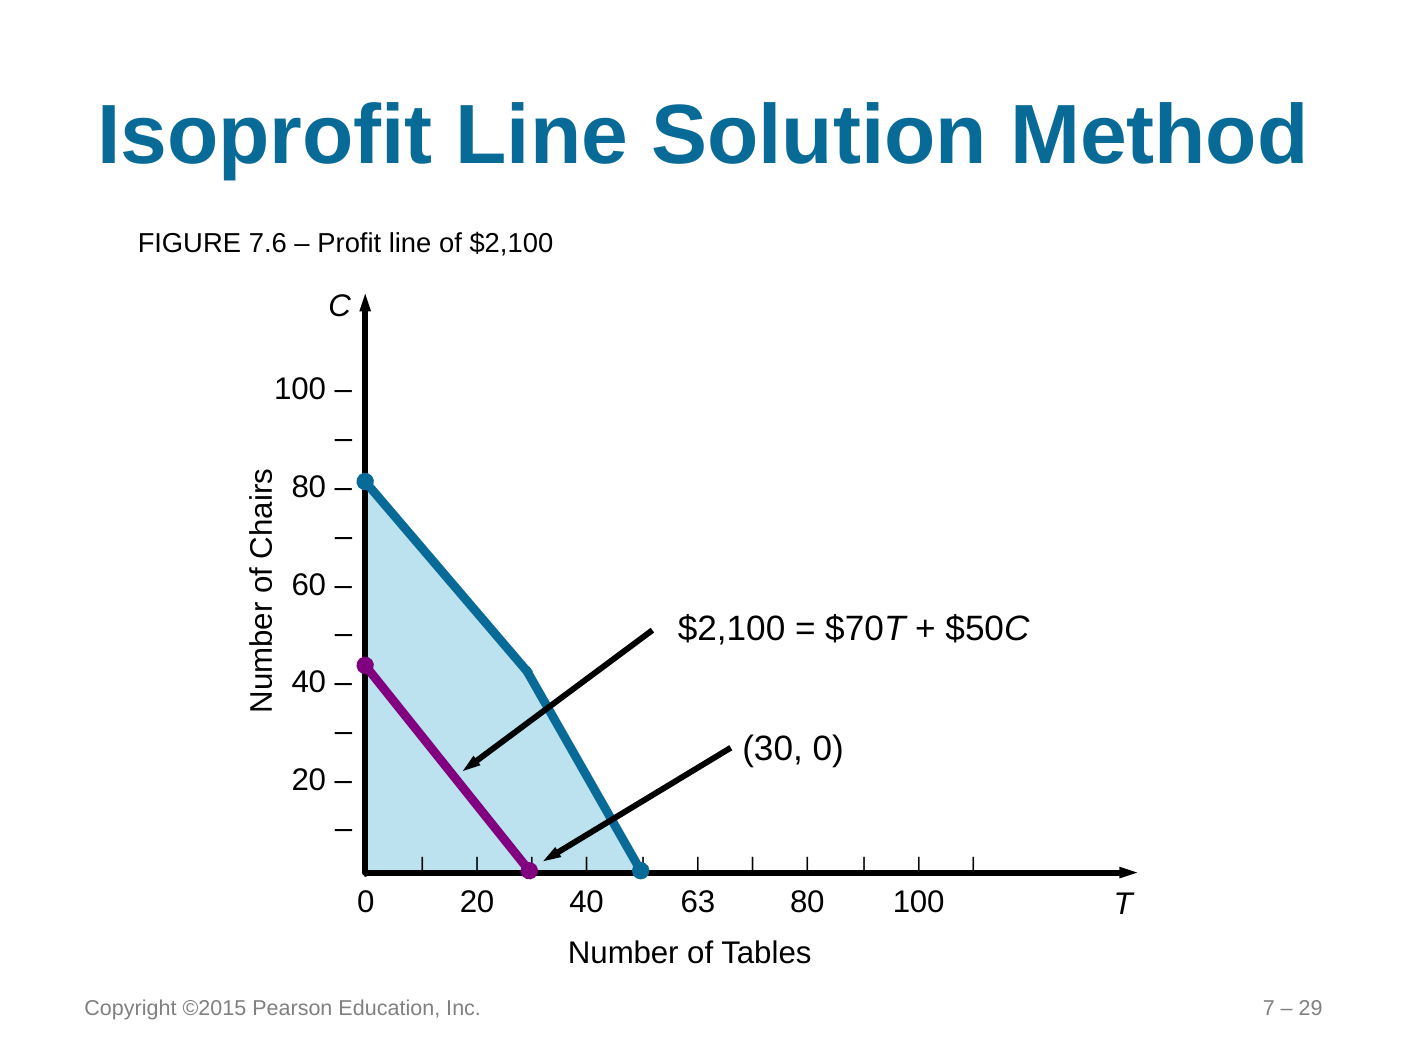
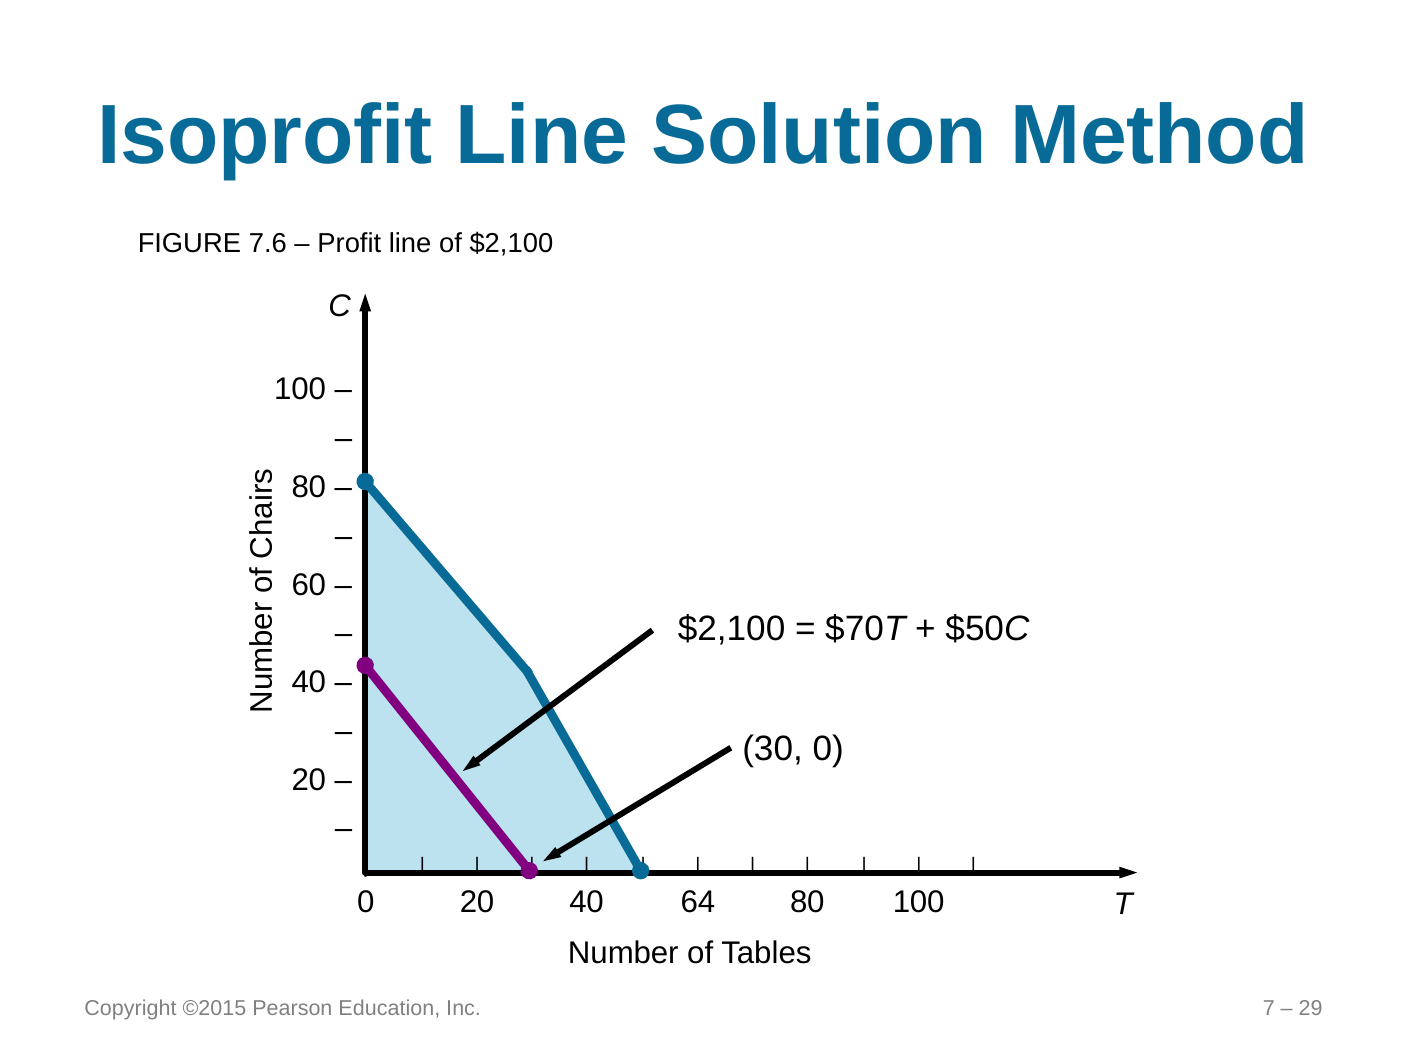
63: 63 -> 64
